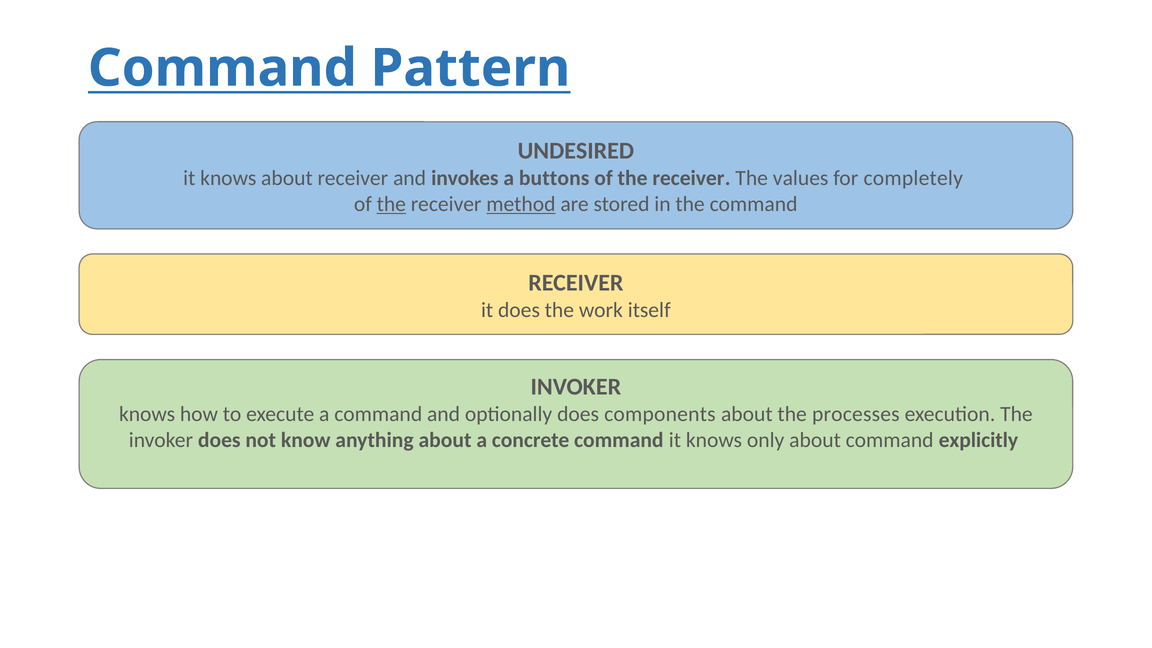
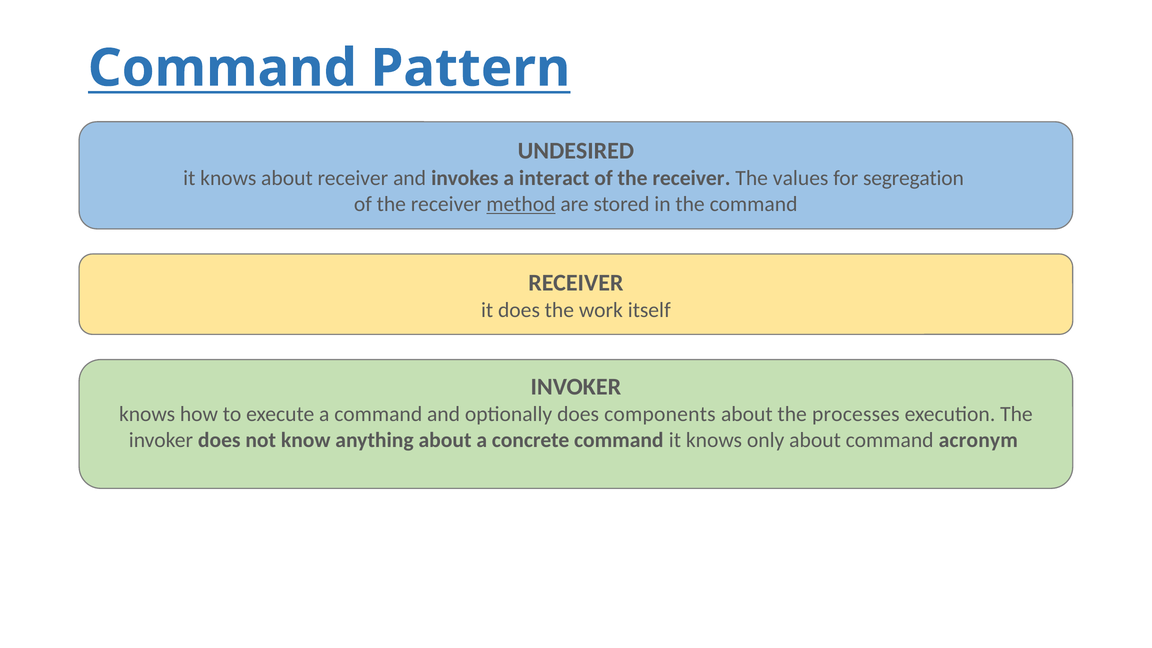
buttons: buttons -> interact
completely: completely -> segregation
the at (391, 204) underline: present -> none
explicitly: explicitly -> acronym
